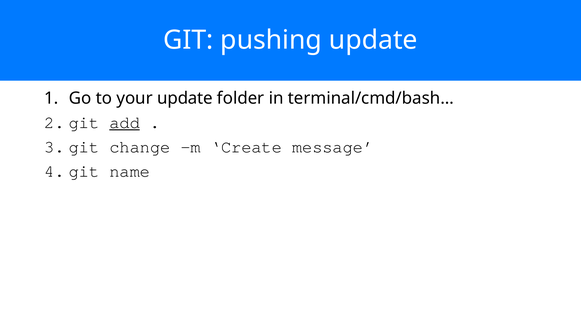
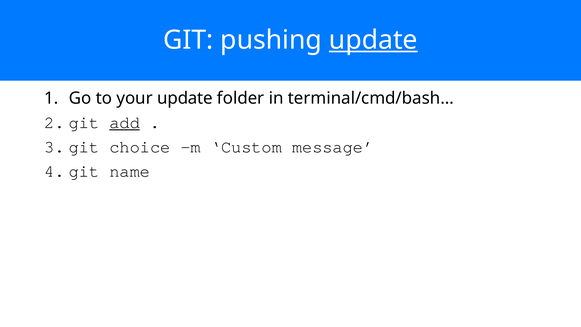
update at (373, 40) underline: none -> present
change: change -> choice
Create: Create -> Custom
